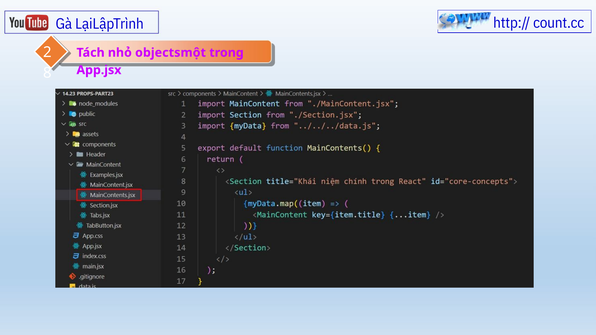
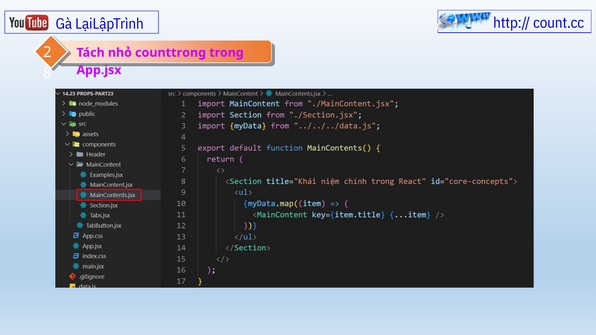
objectsmột: objectsmột -> counttrong
